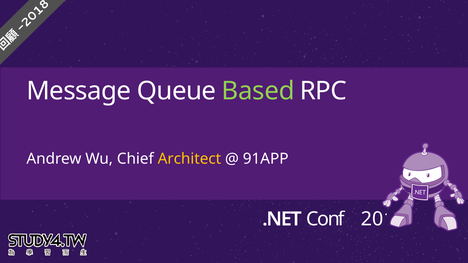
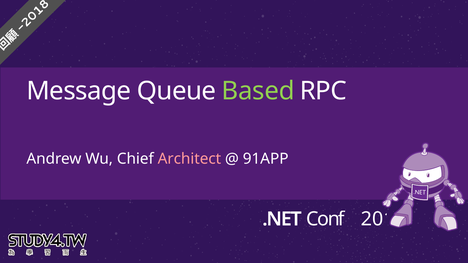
Architect colour: yellow -> pink
